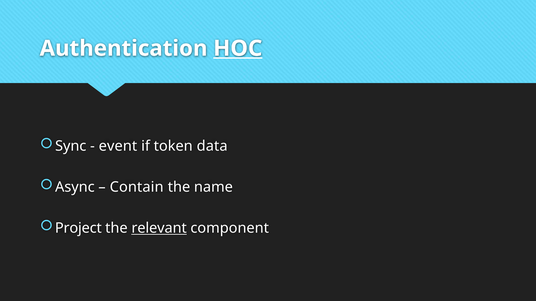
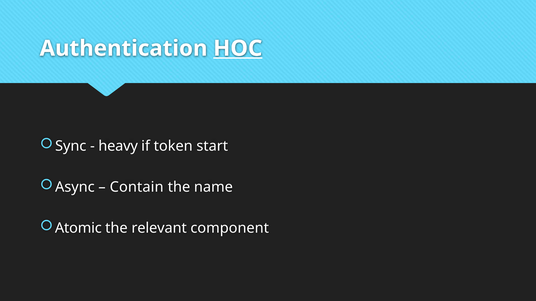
event: event -> heavy
data: data -> start
Project: Project -> Atomic
relevant underline: present -> none
